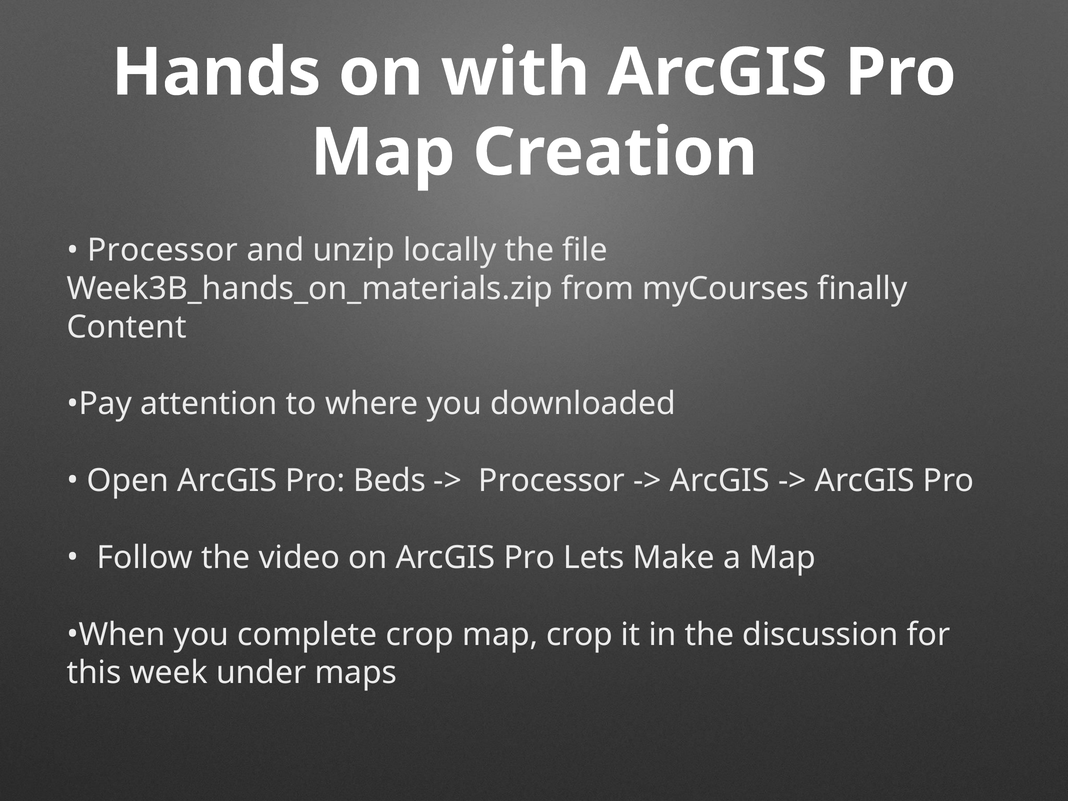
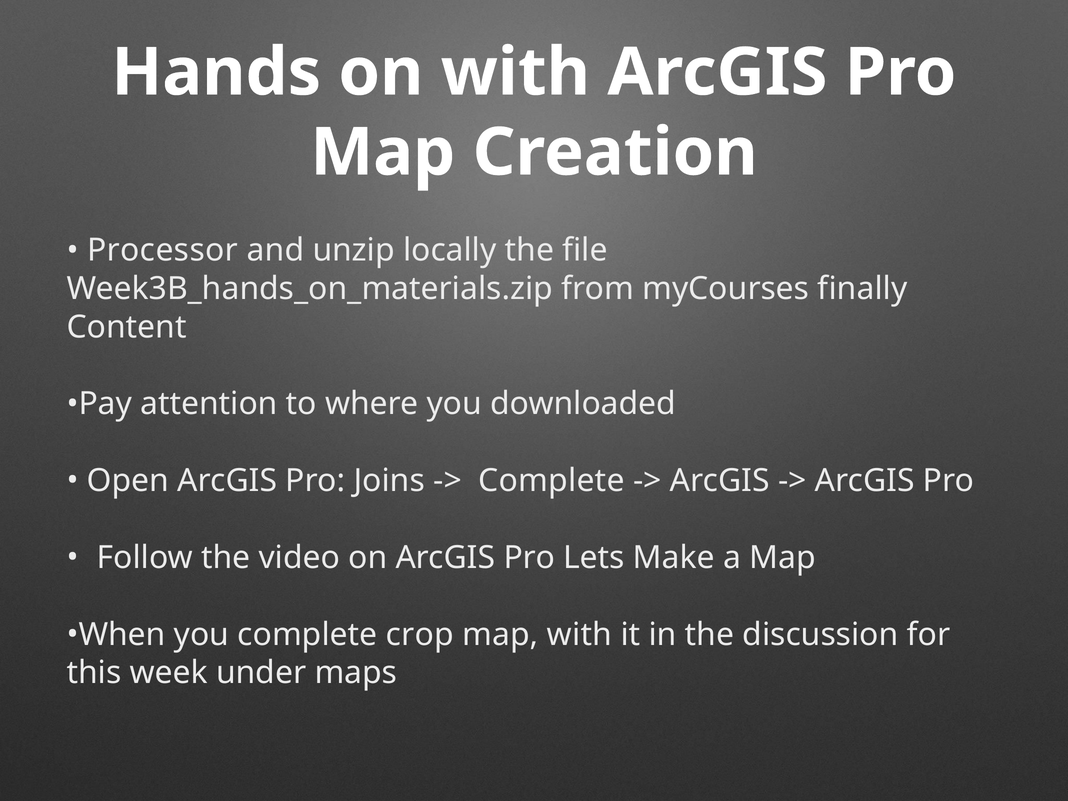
Beds: Beds -> Joins
Processor at (552, 481): Processor -> Complete
map crop: crop -> with
